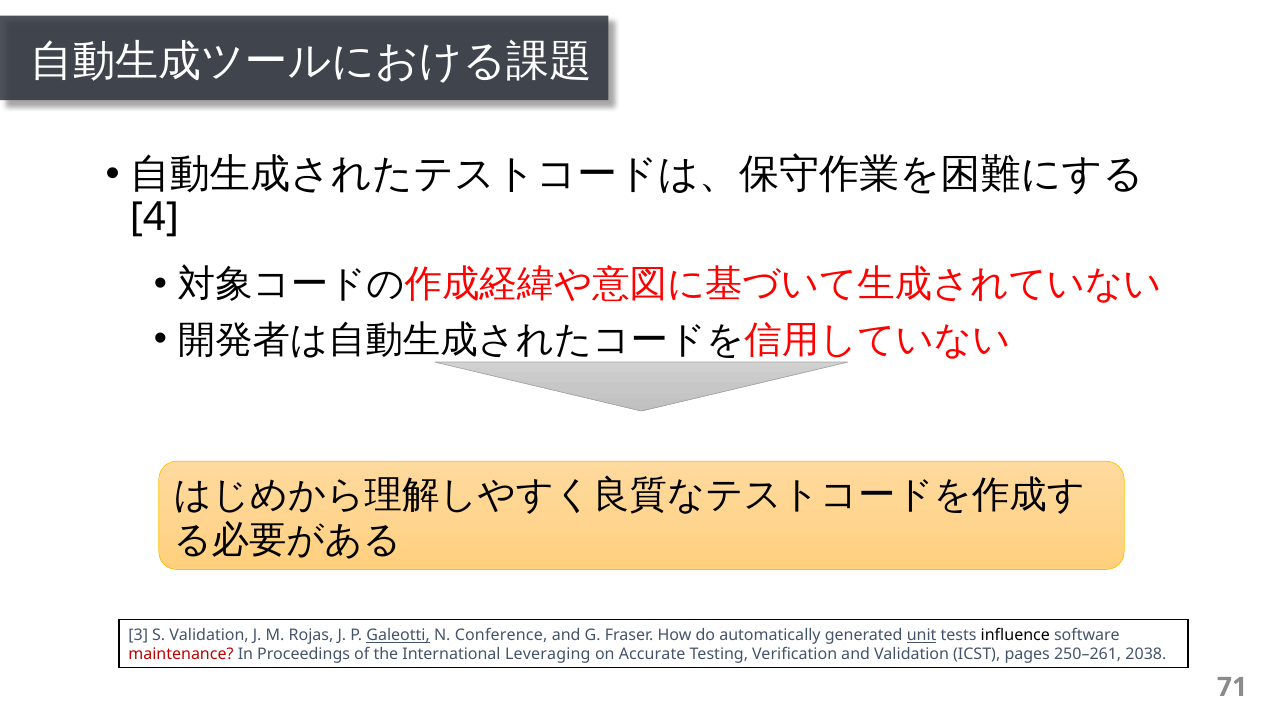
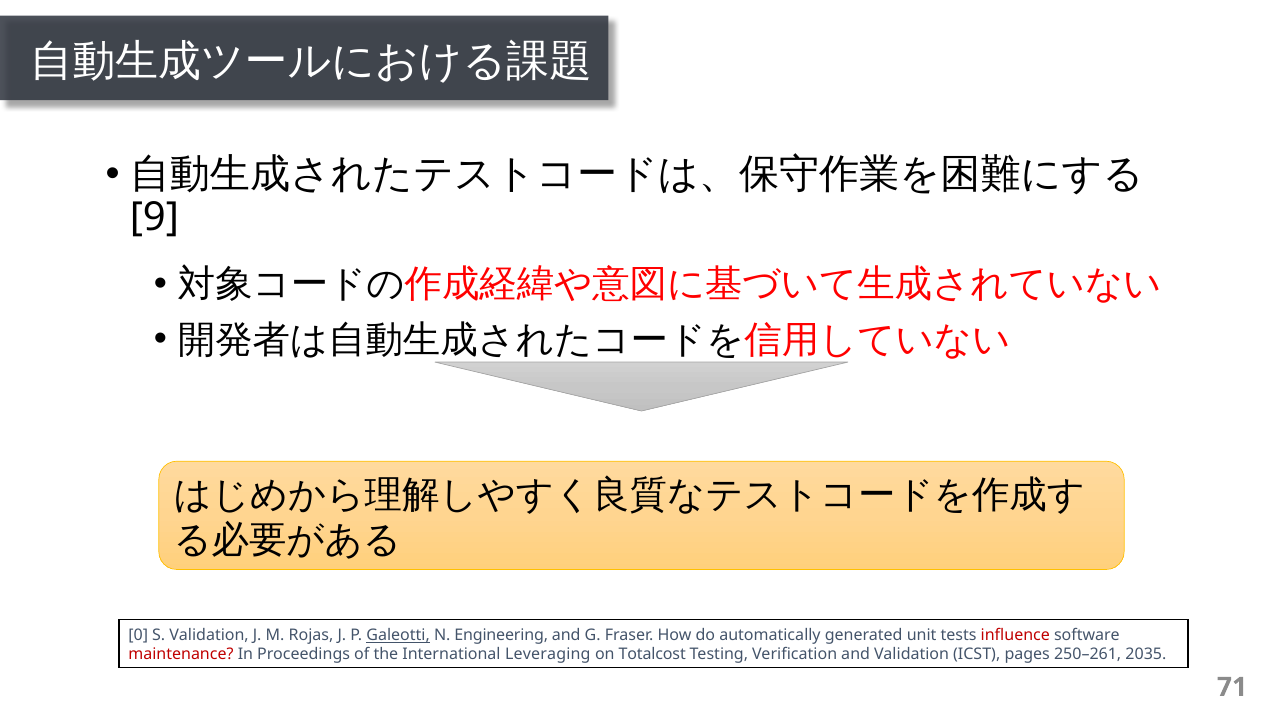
4: 4 -> 9
3: 3 -> 0
Conference: Conference -> Engineering
unit underline: present -> none
inﬂuence colour: black -> red
Accurate: Accurate -> Totalcost
2038: 2038 -> 2035
